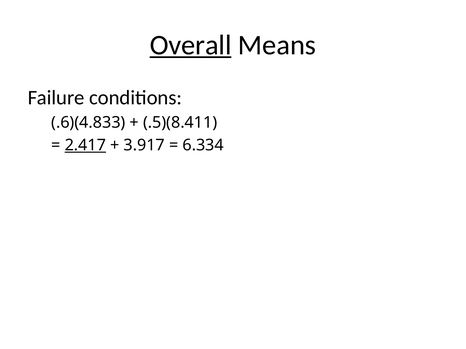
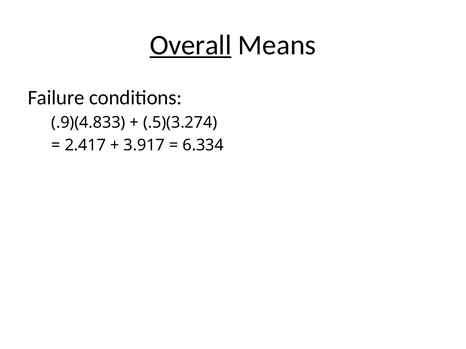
.6)(4.833: .6)(4.833 -> .9)(4.833
.5)(8.411: .5)(8.411 -> .5)(3.274
2.417 underline: present -> none
